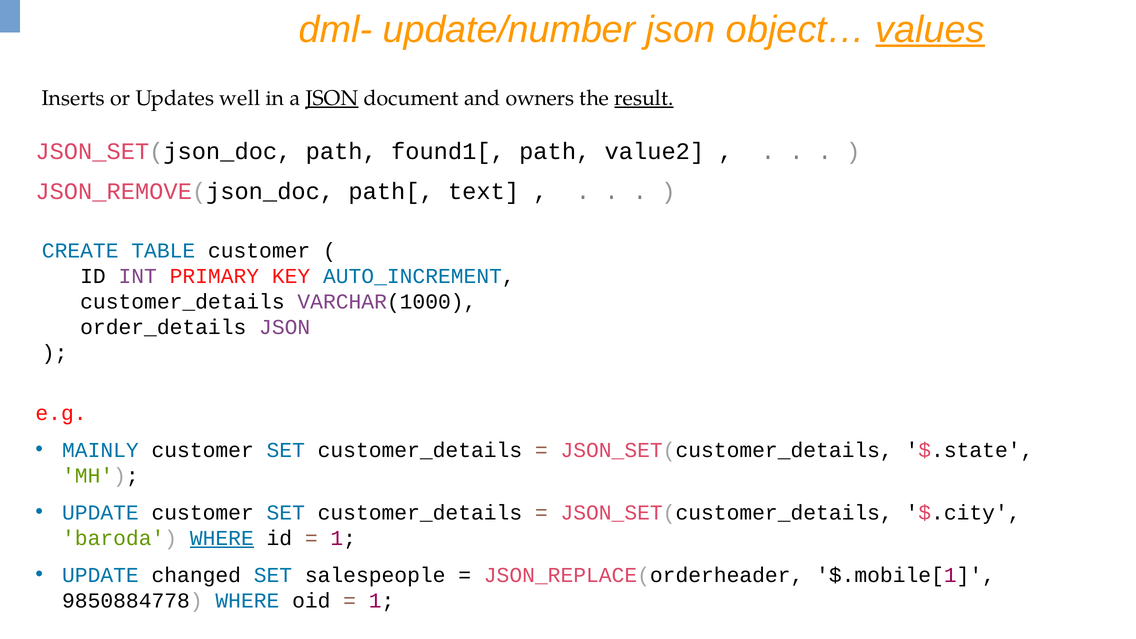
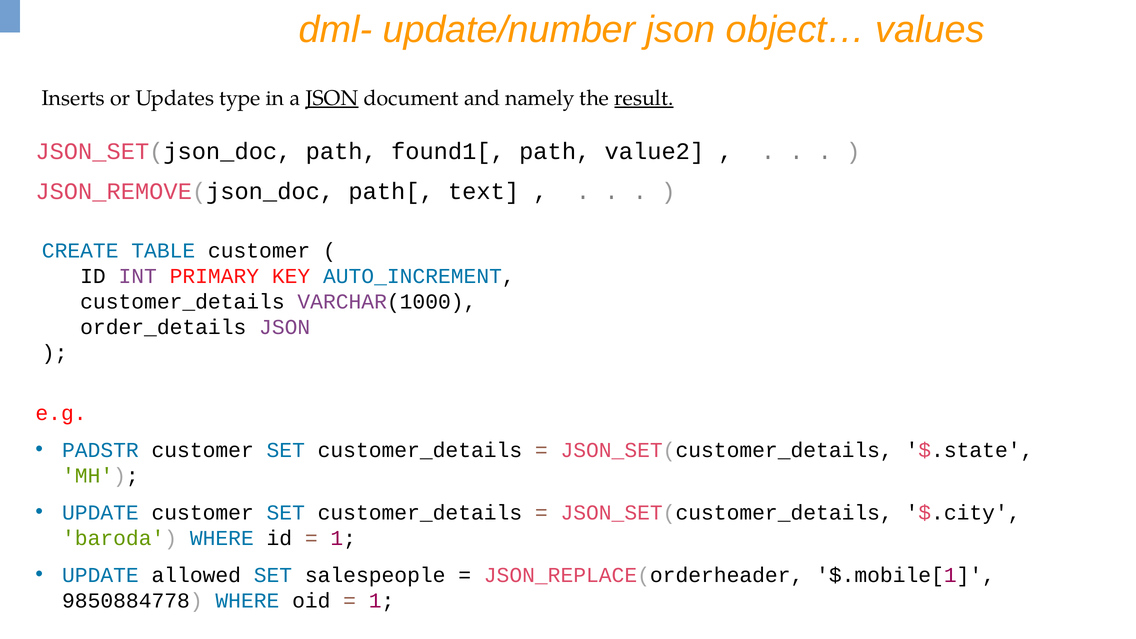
values underline: present -> none
well: well -> type
owners: owners -> namely
MAINLY: MAINLY -> PADSTR
WHERE at (222, 538) underline: present -> none
changed: changed -> allowed
